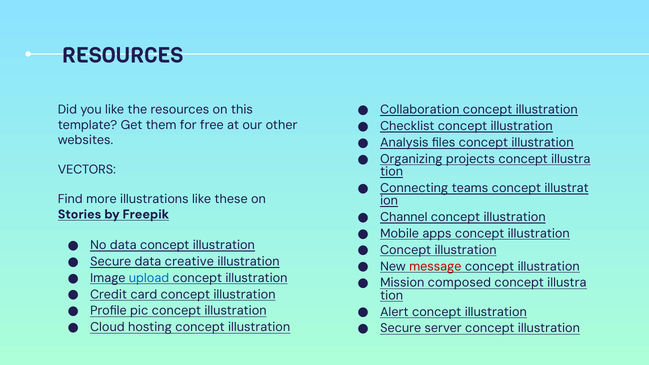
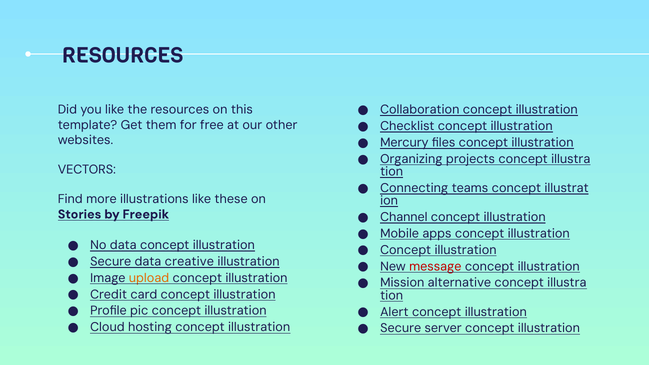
Analysis: Analysis -> Mercury
upload colour: blue -> orange
composed: composed -> alternative
